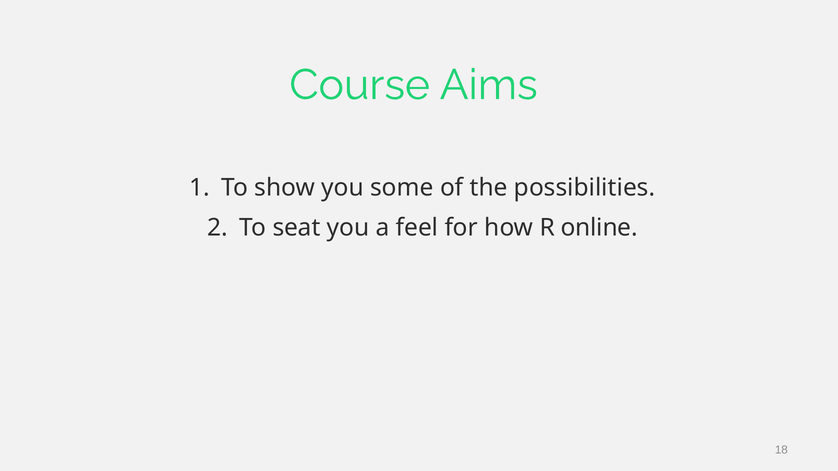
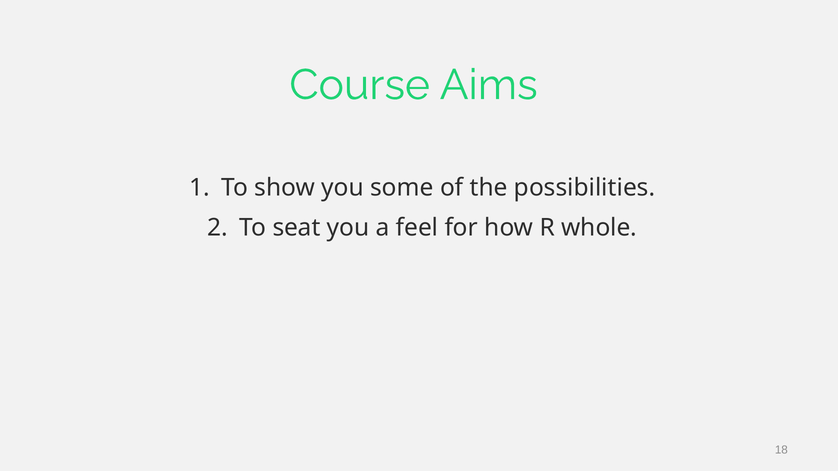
online: online -> whole
